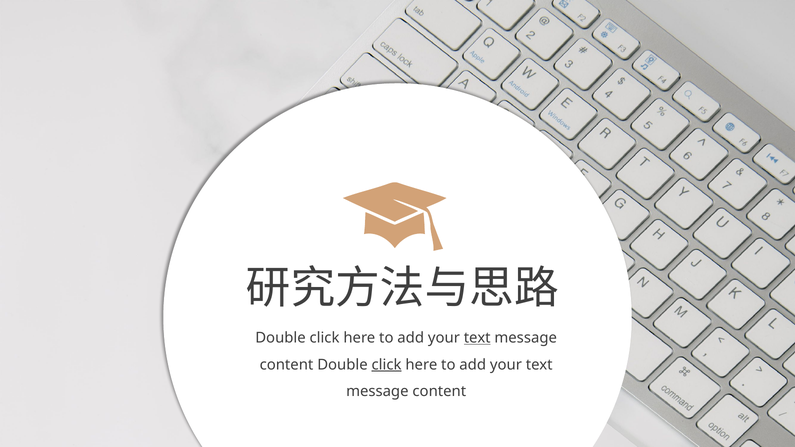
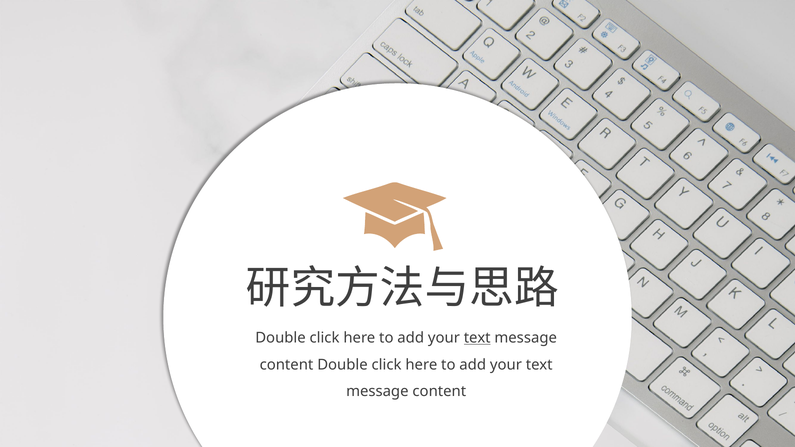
click at (387, 365) underline: present -> none
